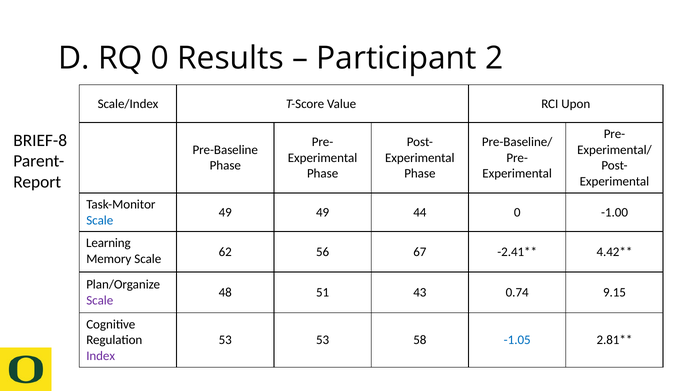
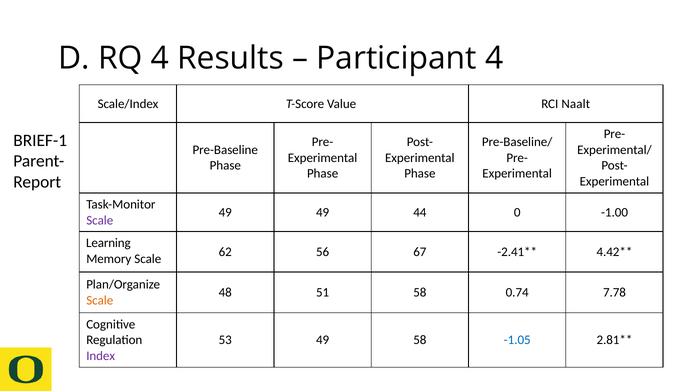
RQ 0: 0 -> 4
Participant 2: 2 -> 4
Upon: Upon -> Naalt
BRIEF-8: BRIEF-8 -> BRIEF-1
Scale at (100, 220) colour: blue -> purple
51 43: 43 -> 58
9.15: 9.15 -> 7.78
Scale at (100, 300) colour: purple -> orange
53 53: 53 -> 49
